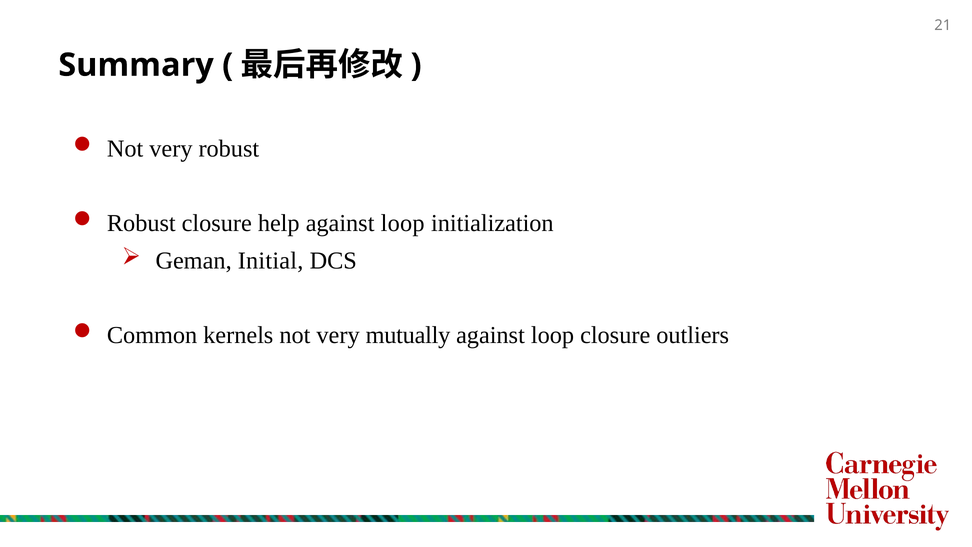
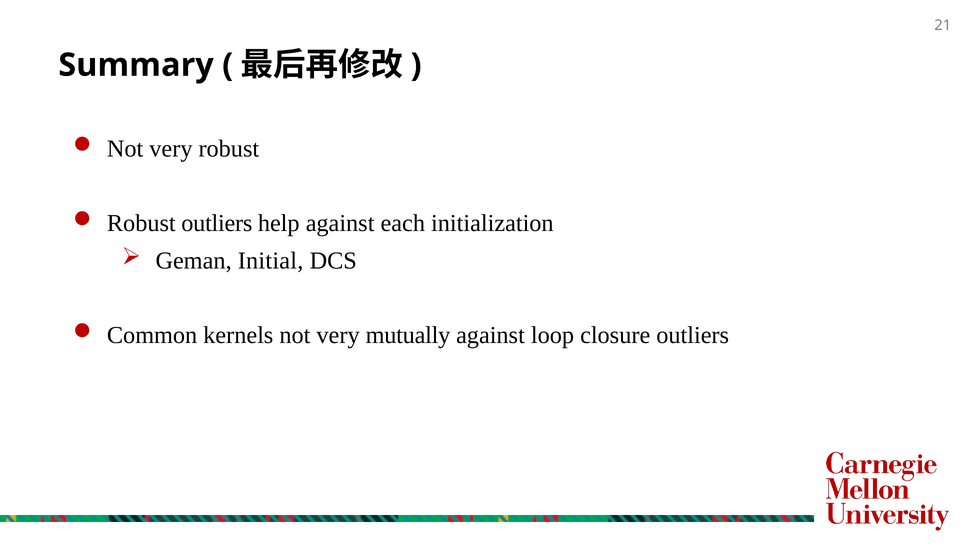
Robust closure: closure -> outliers
help against loop: loop -> each
